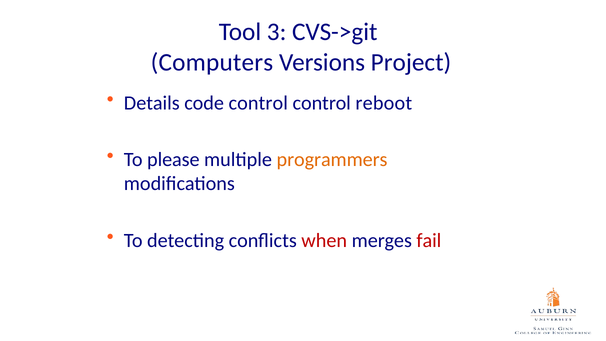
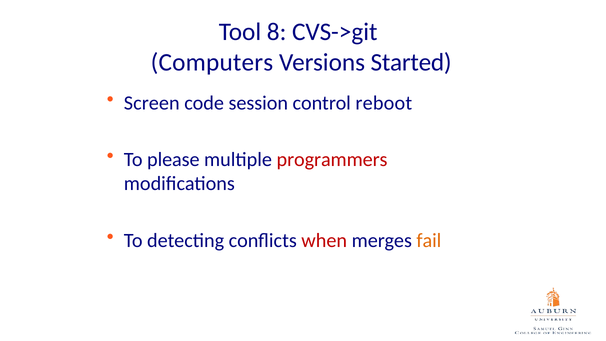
3: 3 -> 8
Project: Project -> Started
Details: Details -> Screen
code control: control -> session
programmers colour: orange -> red
fail colour: red -> orange
